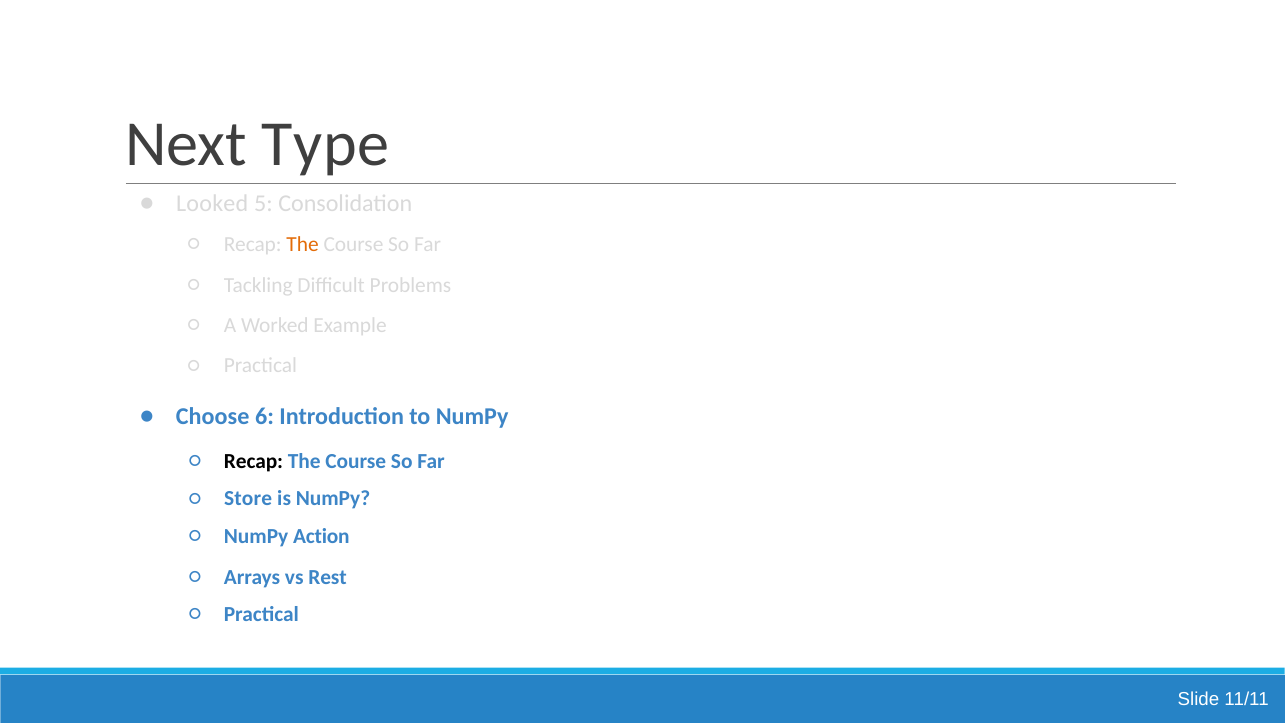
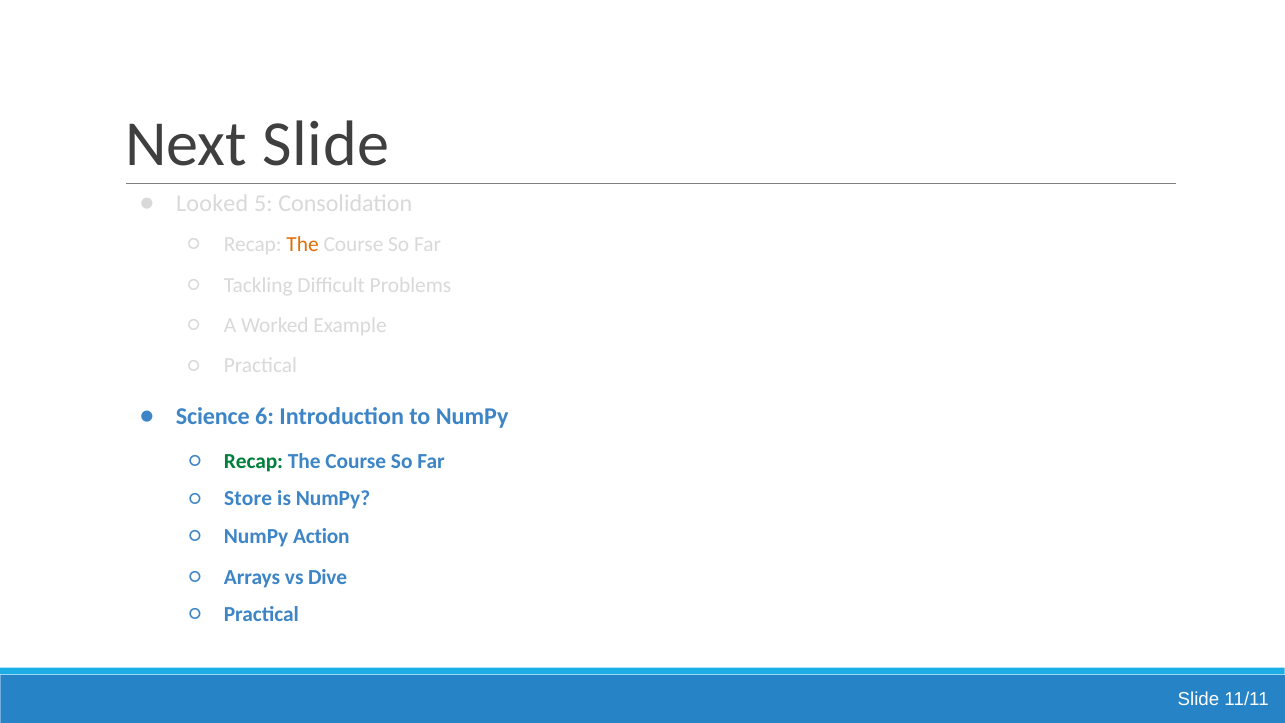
Next Type: Type -> Slide
Choose: Choose -> Science
Recap at (254, 461) colour: black -> green
Rest: Rest -> Dive
